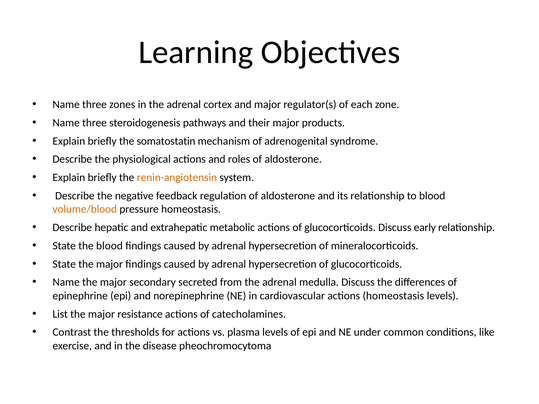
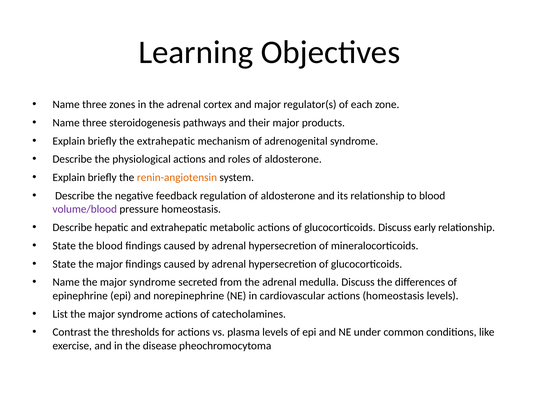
the somatostatin: somatostatin -> extrahepatic
volume/blood colour: orange -> purple
Name the major secondary: secondary -> syndrome
List the major resistance: resistance -> syndrome
